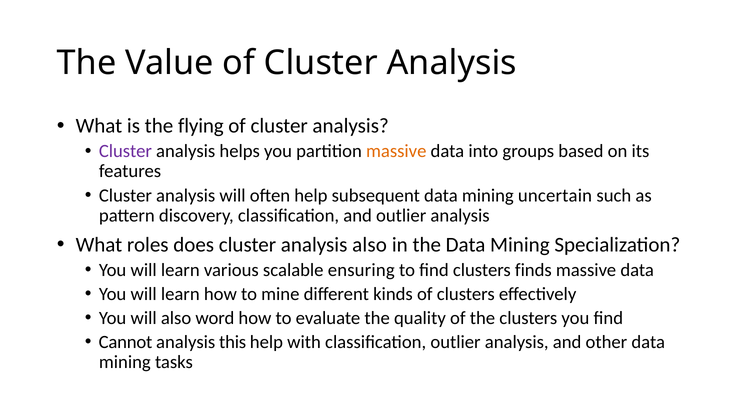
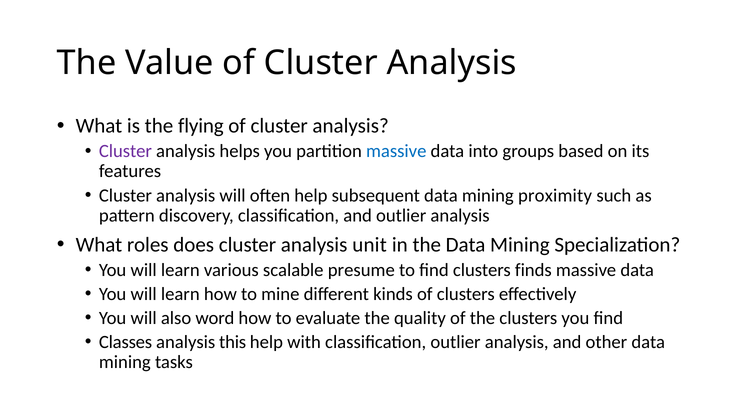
massive at (396, 151) colour: orange -> blue
uncertain: uncertain -> proximity
analysis also: also -> unit
ensuring: ensuring -> presume
Cannot: Cannot -> Classes
